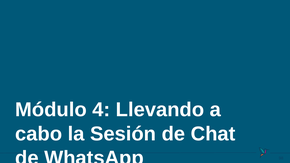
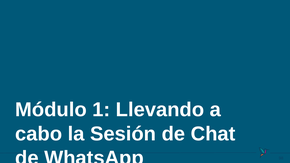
4: 4 -> 1
